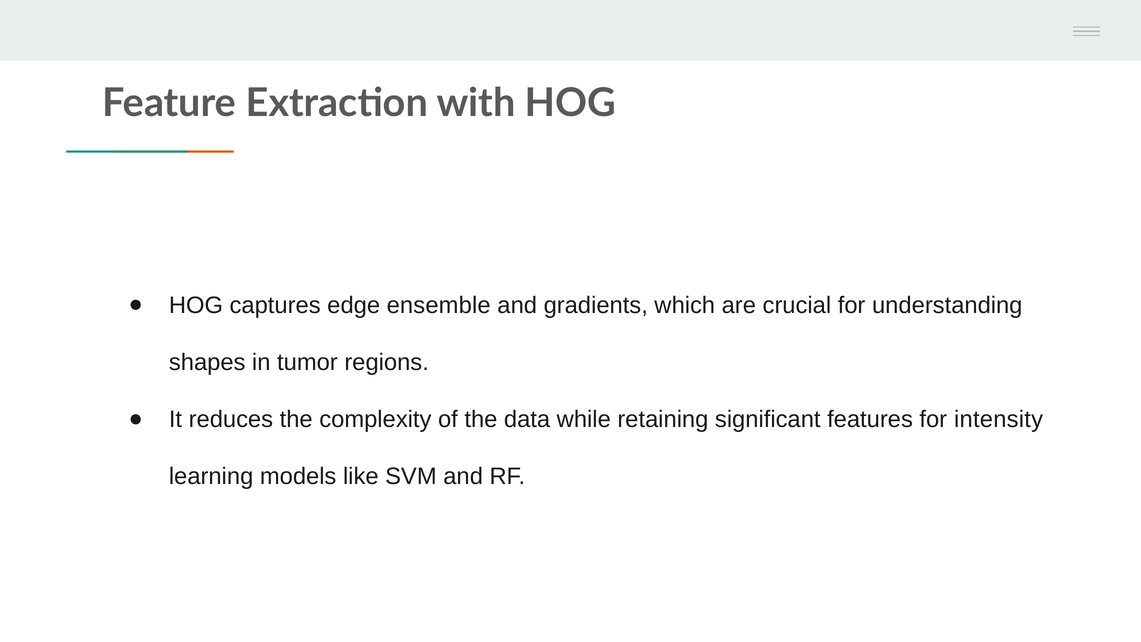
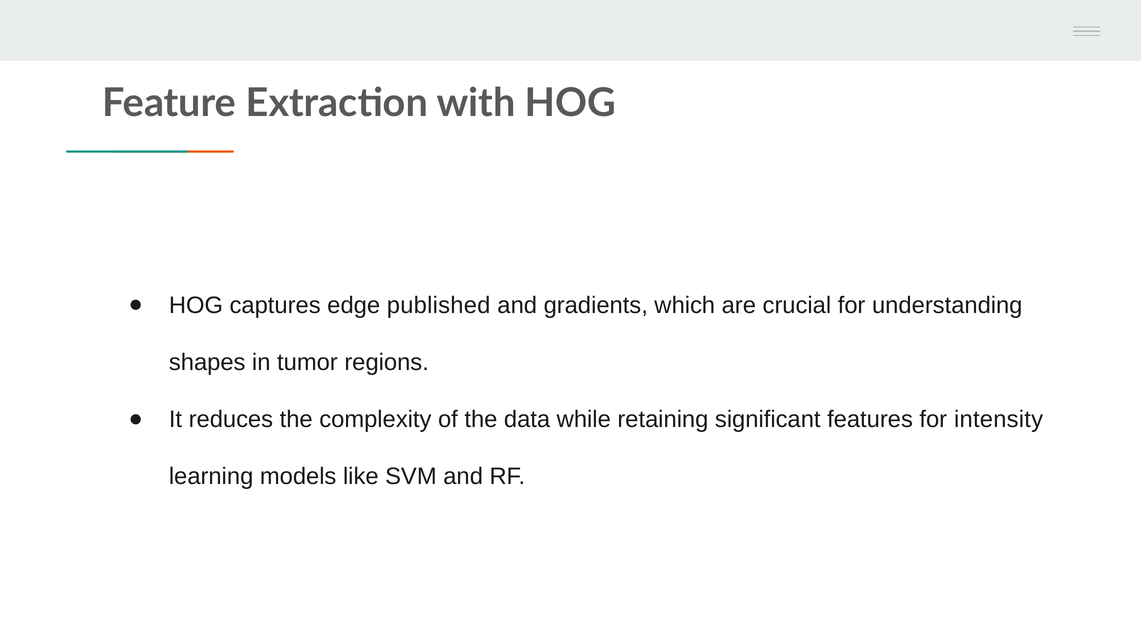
ensemble: ensemble -> published
